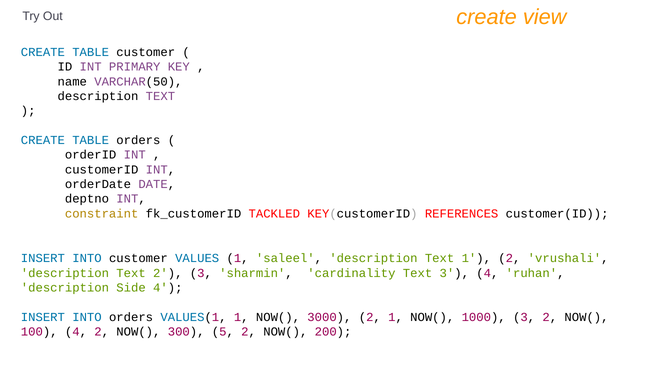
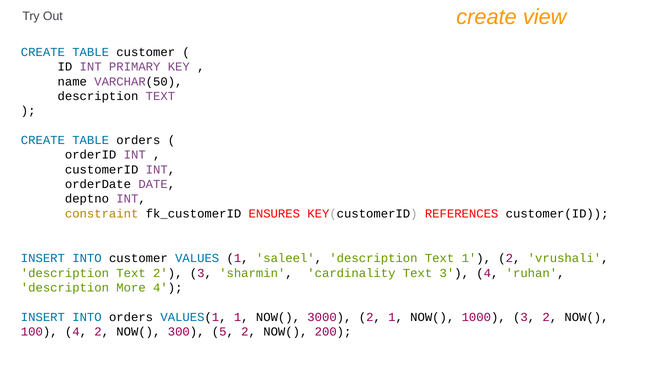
TACKLED: TACKLED -> ENSURES
Side: Side -> More
